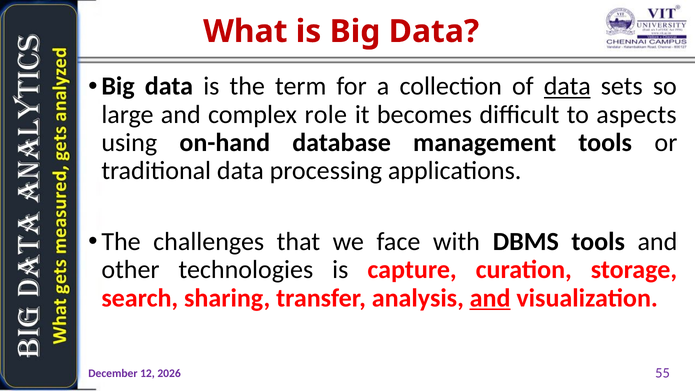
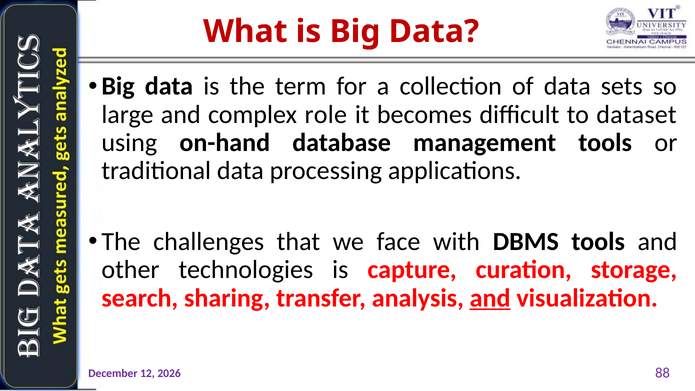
data at (567, 86) underline: present -> none
aspects: aspects -> dataset
55: 55 -> 88
